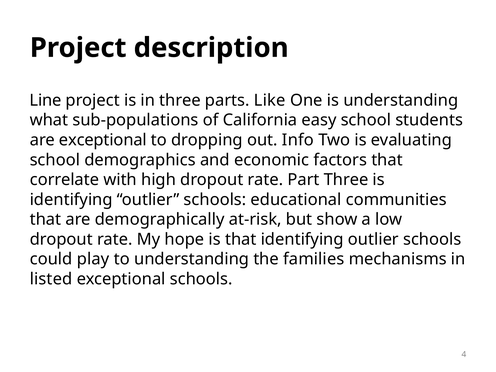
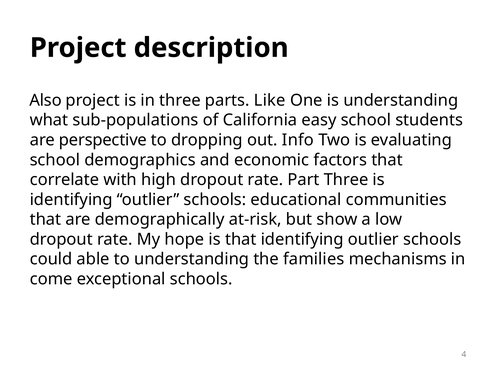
Line: Line -> Also
are exceptional: exceptional -> perspective
play: play -> able
listed: listed -> come
